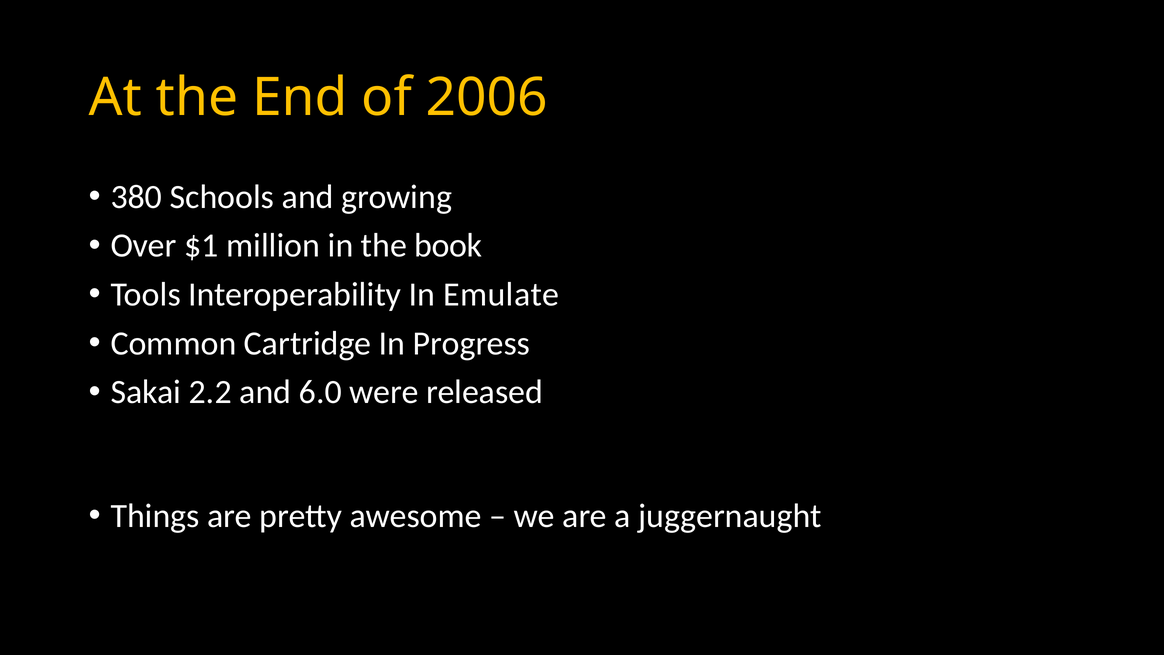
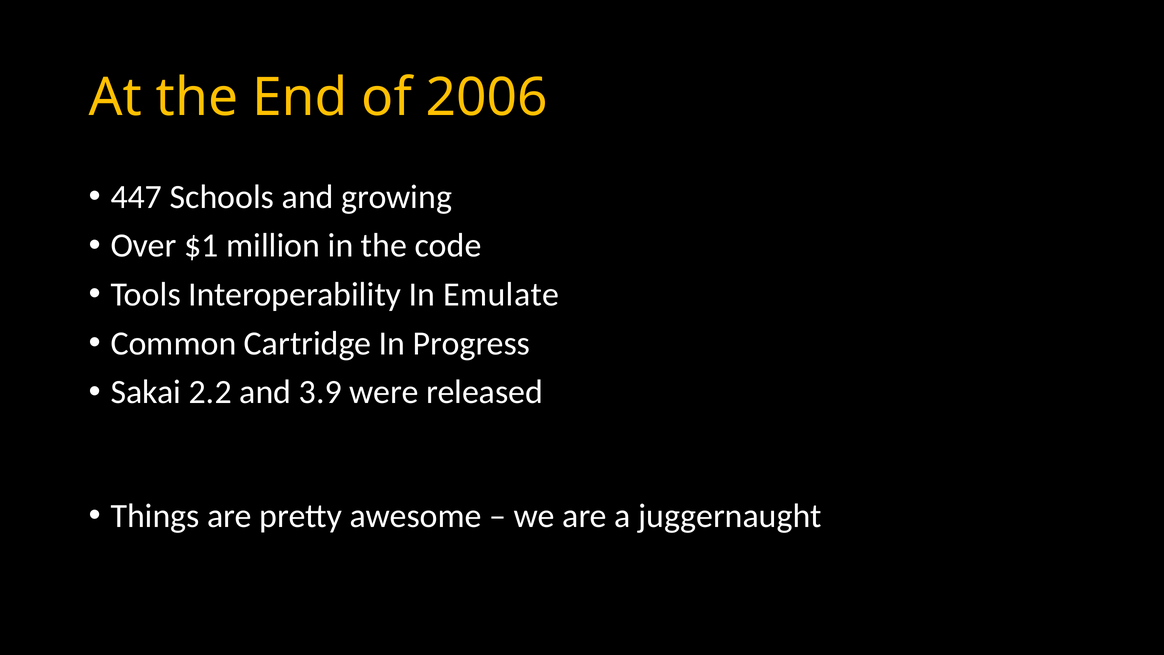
380: 380 -> 447
book: book -> code
6.0: 6.0 -> 3.9
